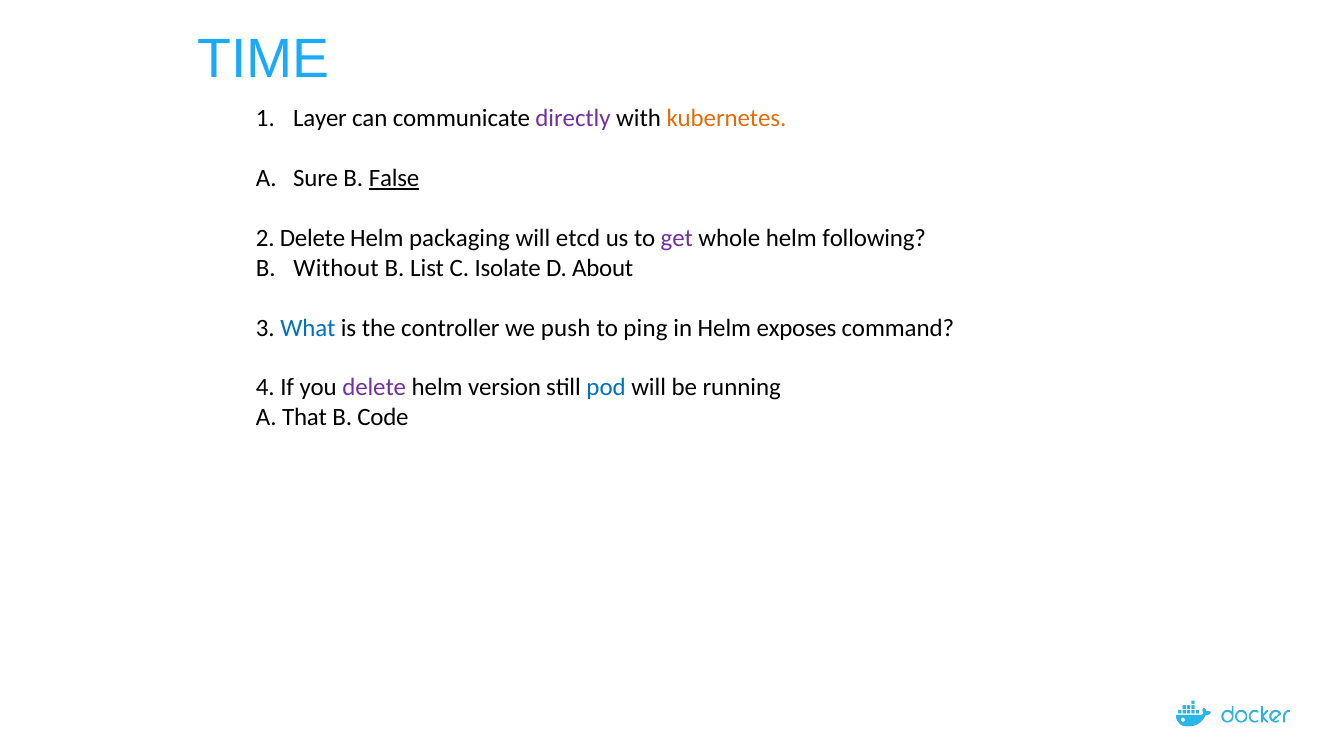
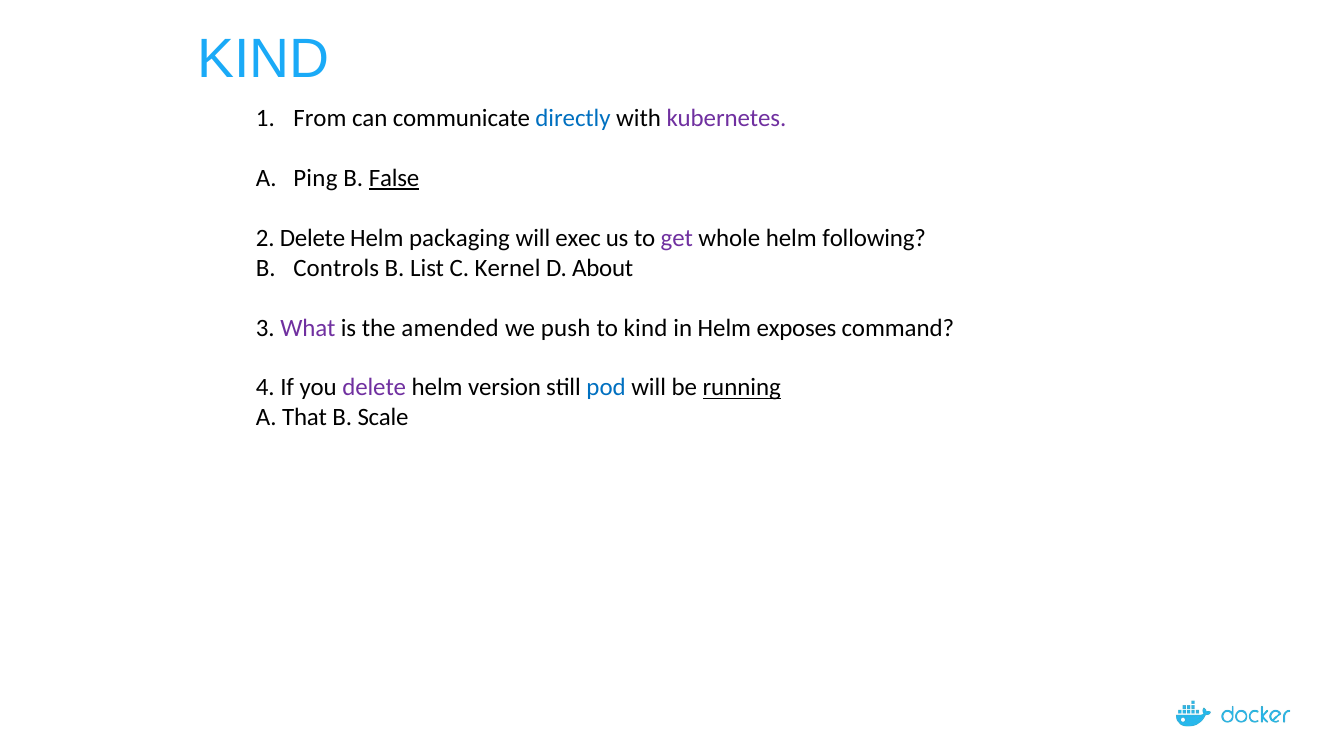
TIME at (264, 59): TIME -> KIND
Layer: Layer -> From
directly colour: purple -> blue
kubernetes colour: orange -> purple
Sure: Sure -> Ping
etcd: etcd -> exec
Without: Without -> Controls
Isolate: Isolate -> Kernel
What colour: blue -> purple
controller: controller -> amended
to ping: ping -> kind
running underline: none -> present
Code: Code -> Scale
